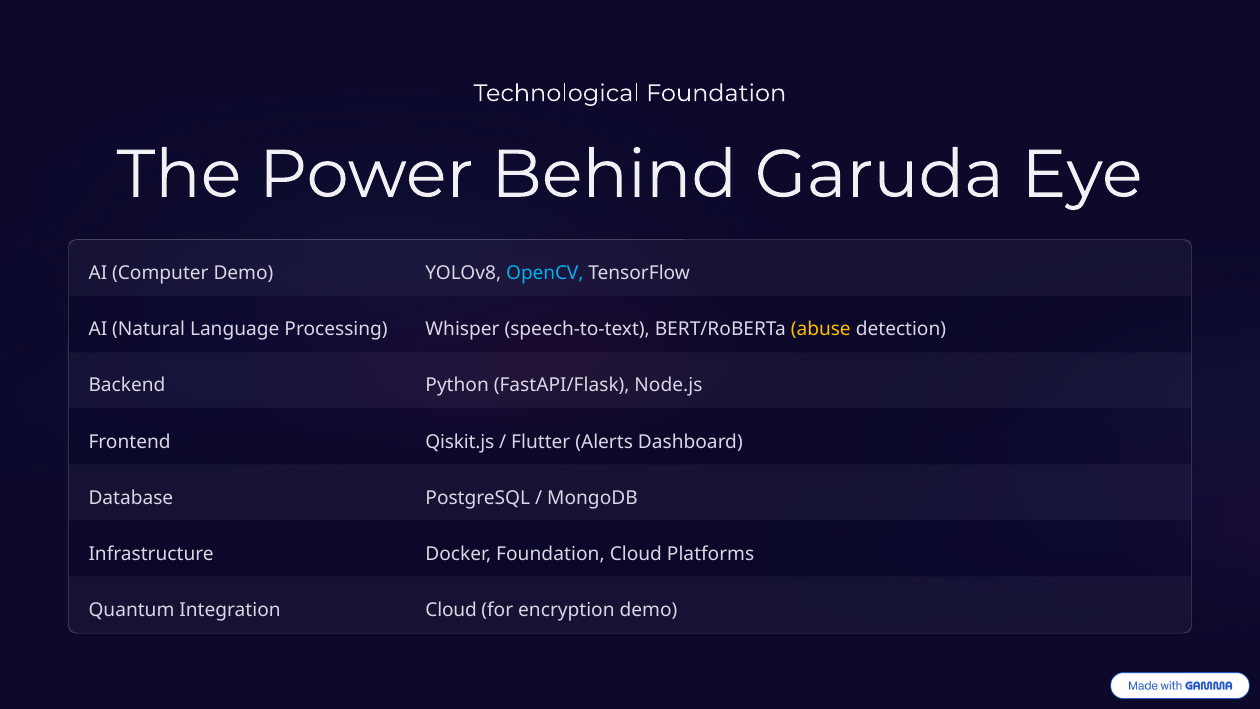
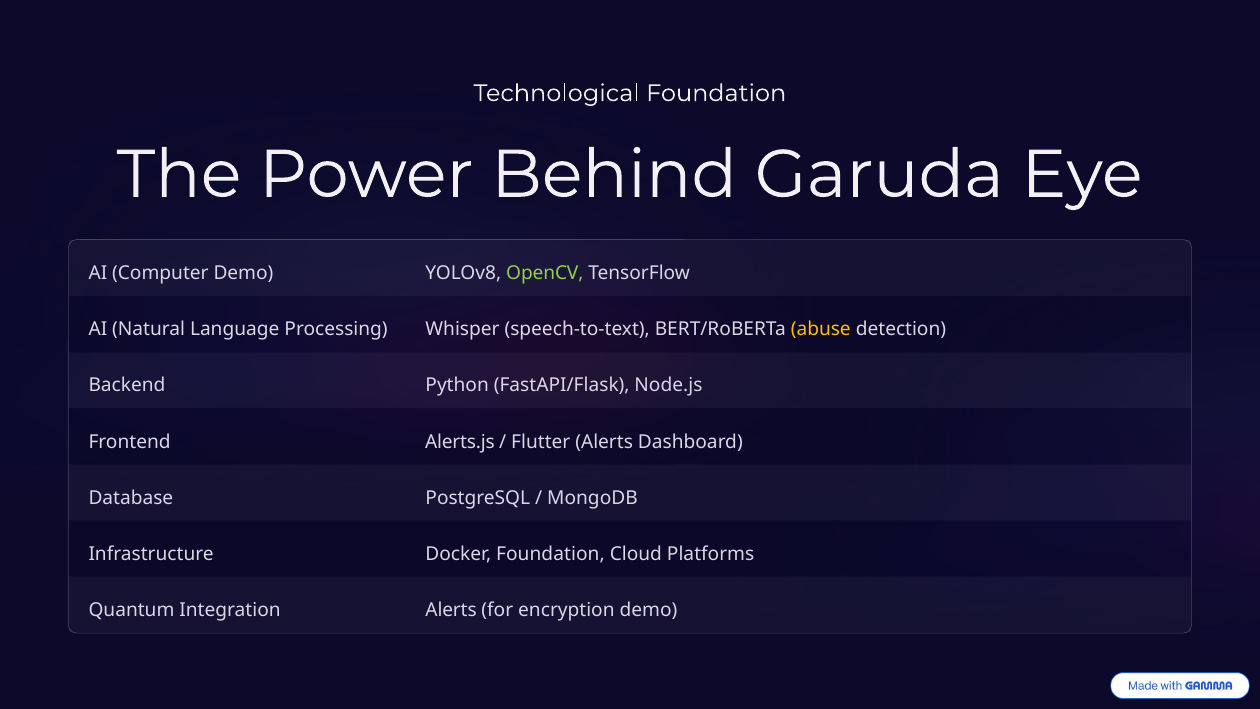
OpenCV colour: light blue -> light green
Qiskit.js: Qiskit.js -> Alerts.js
Integration Cloud: Cloud -> Alerts
